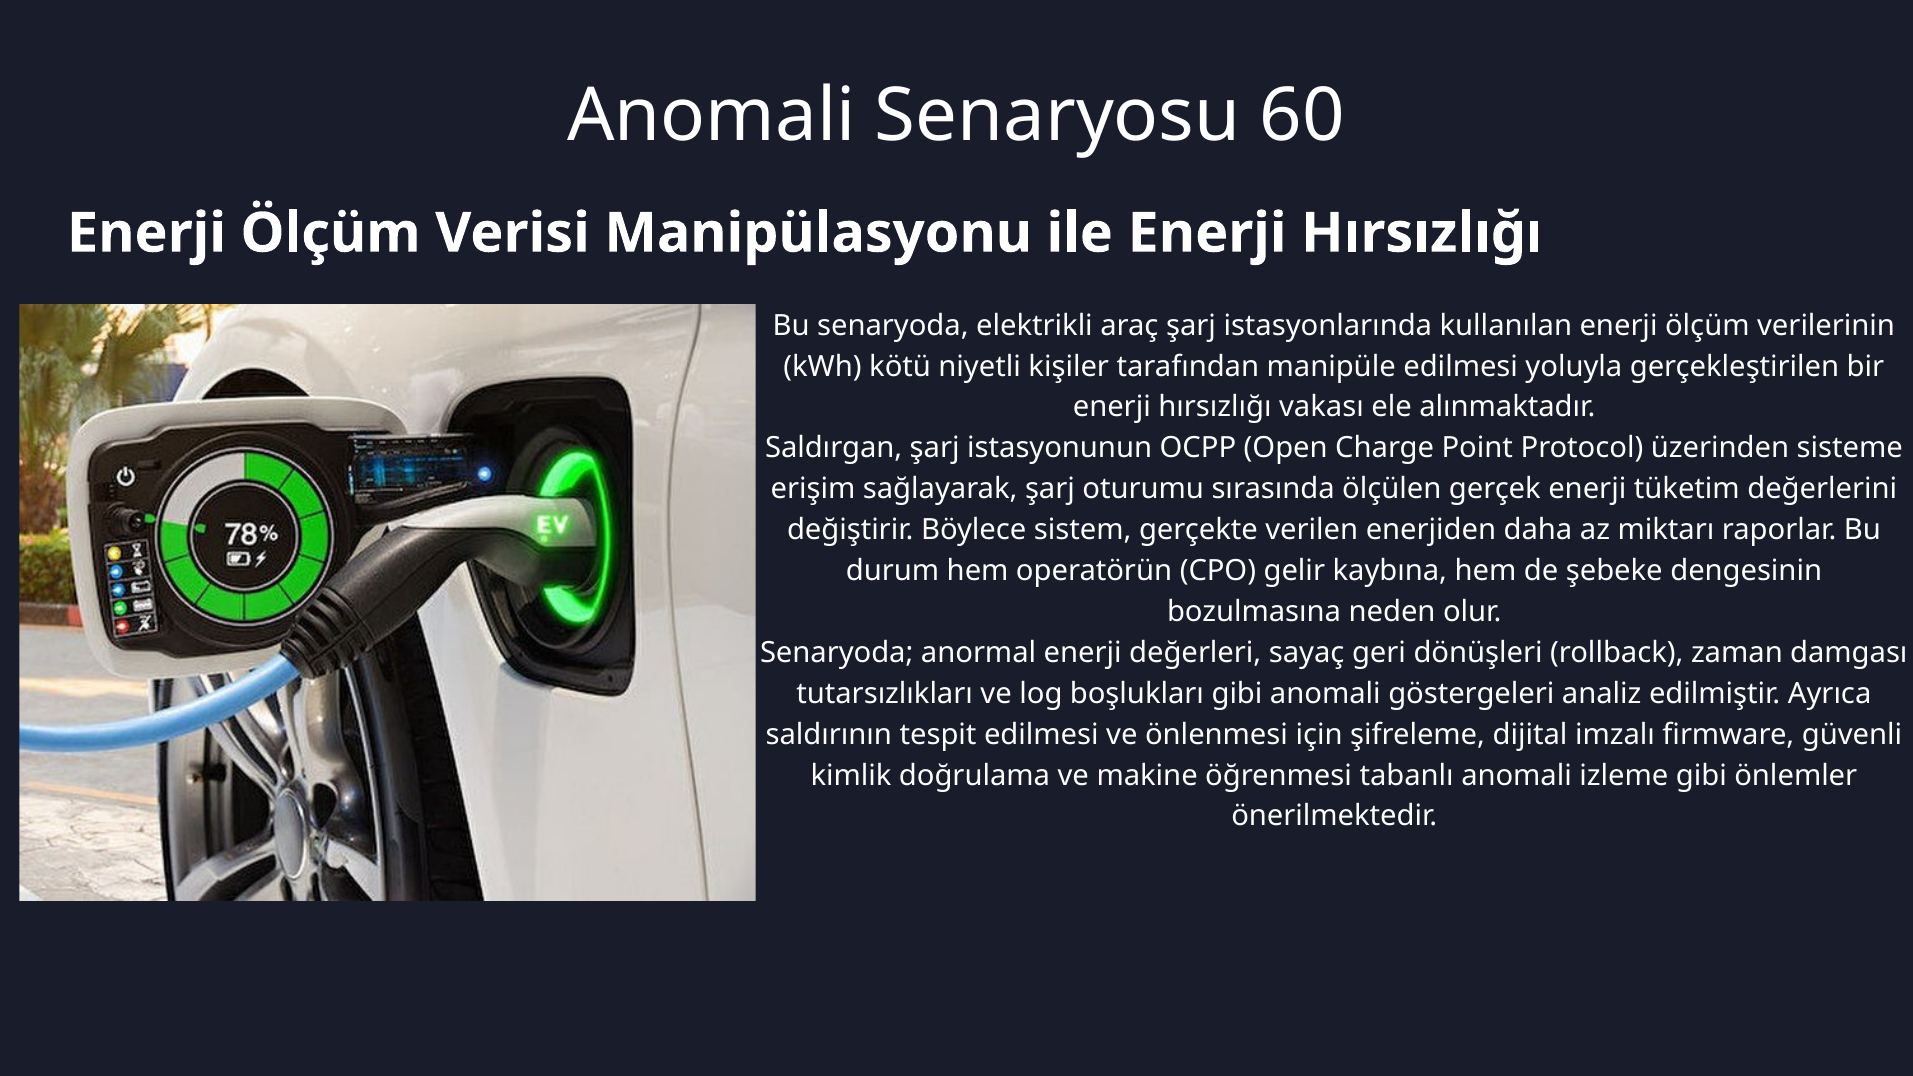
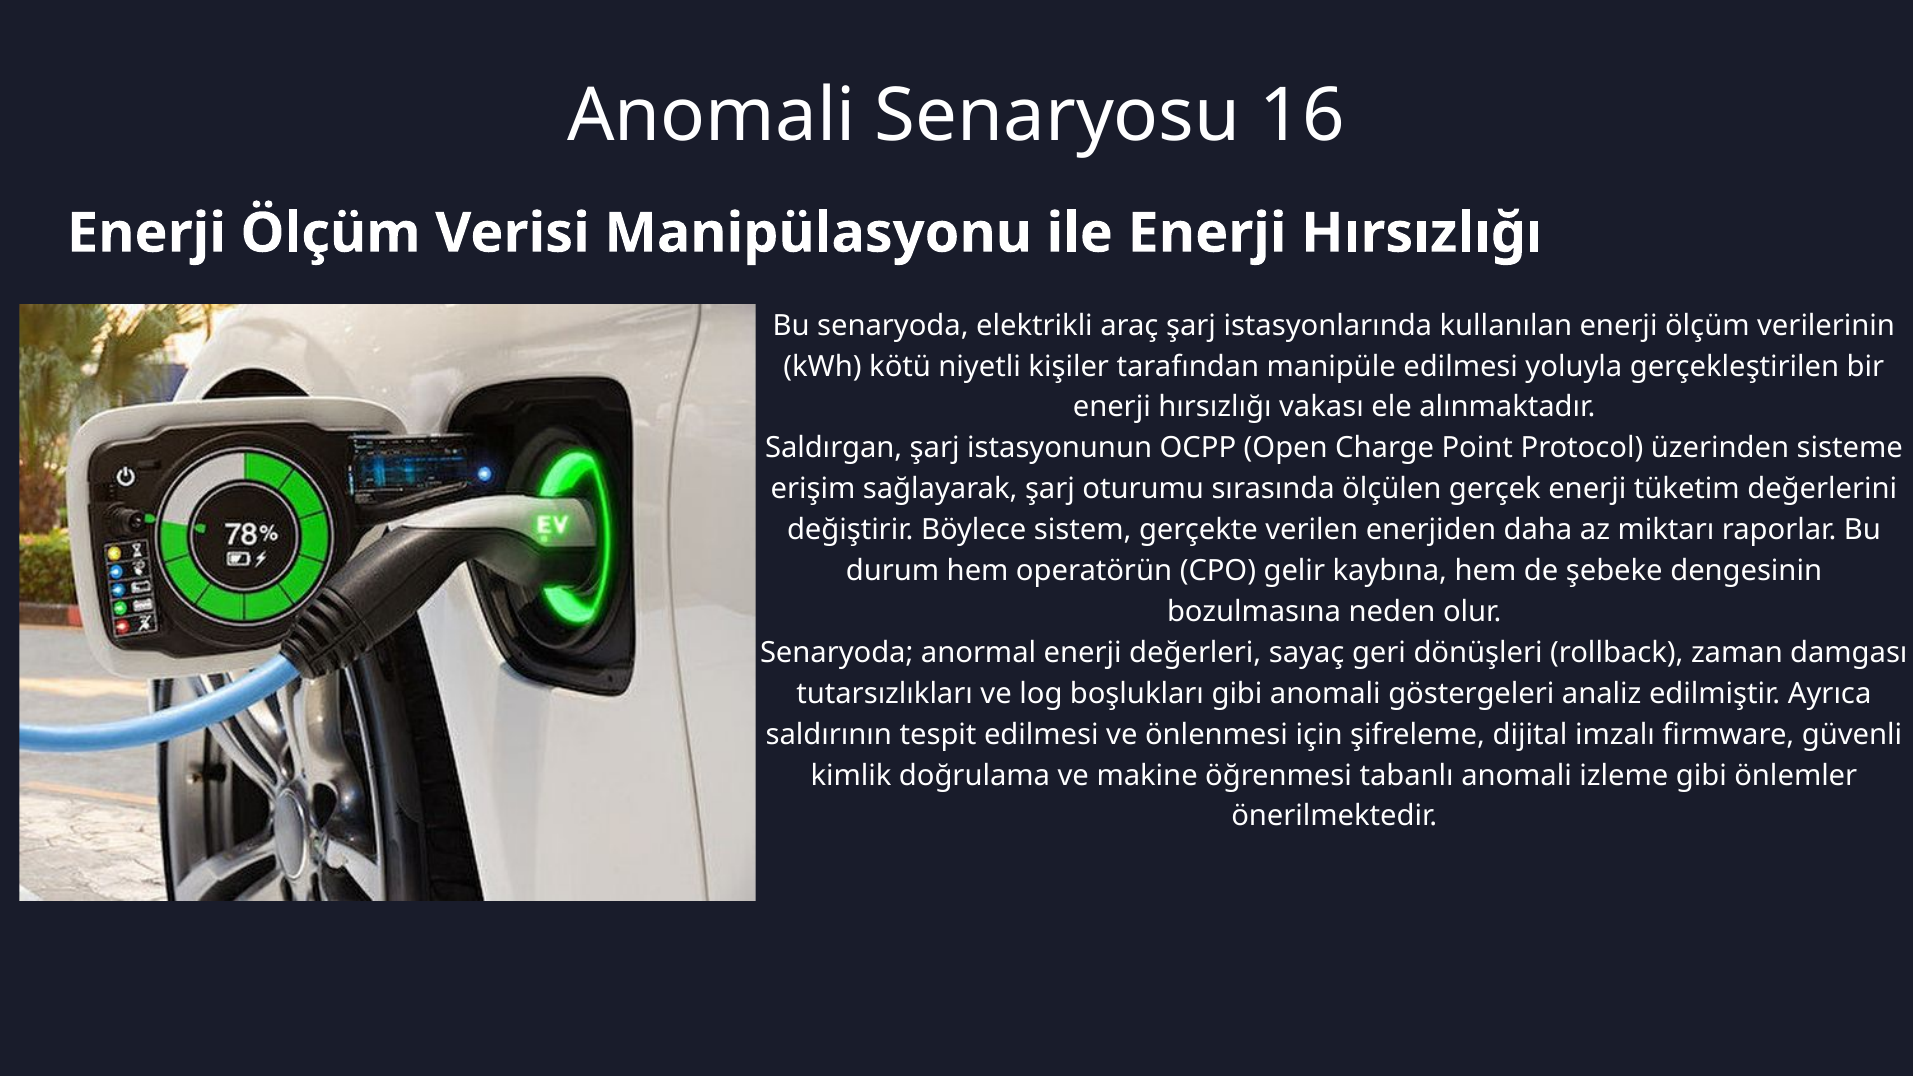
60: 60 -> 16
